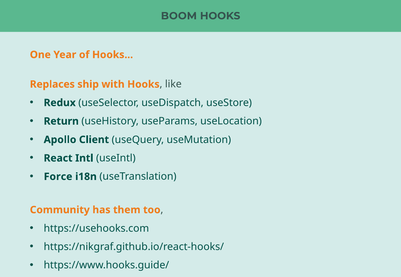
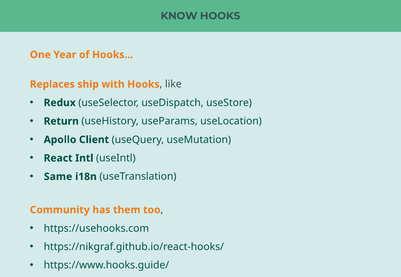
BOOM: BOOM -> KNOW
Force: Force -> Same
